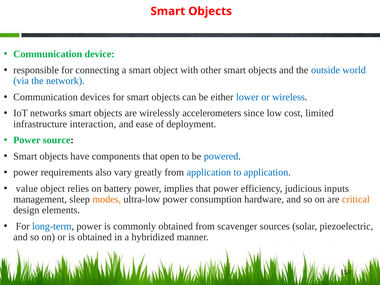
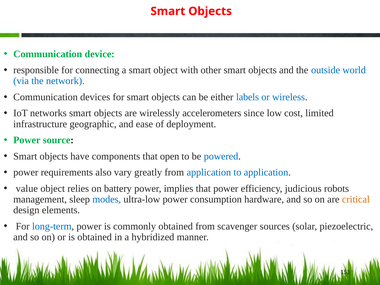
lower: lower -> labels
interaction: interaction -> geographic
inputs: inputs -> robots
modes colour: orange -> blue
